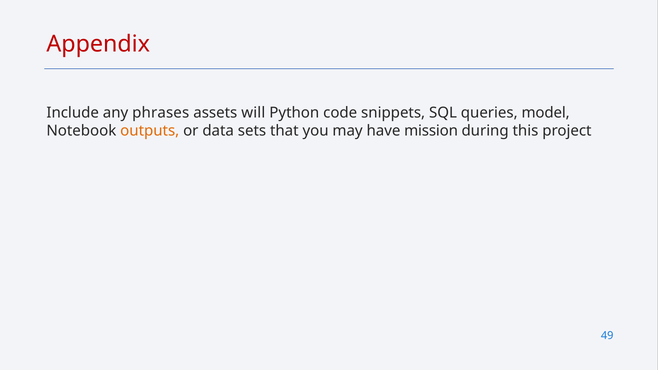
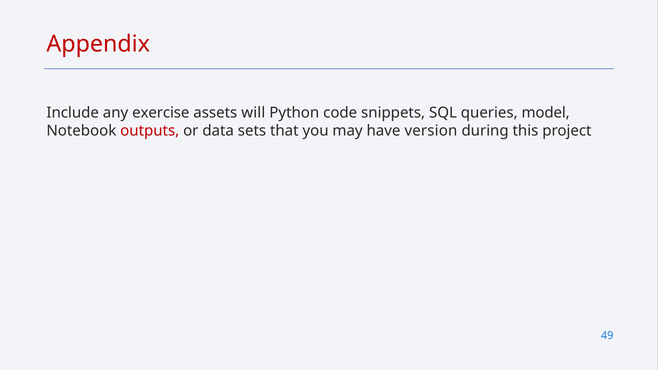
phrases: phrases -> exercise
outputs colour: orange -> red
mission: mission -> version
